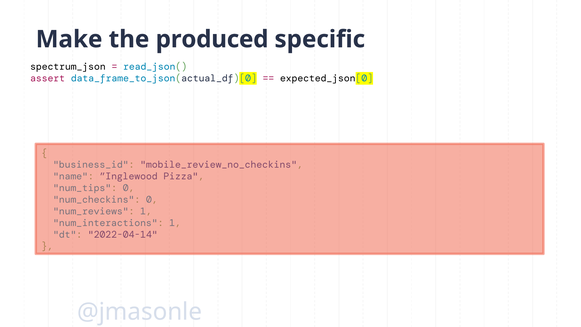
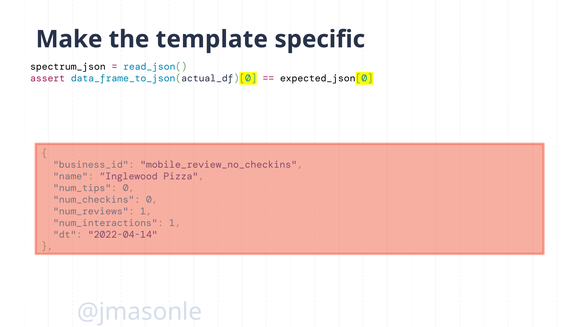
produced: produced -> template
